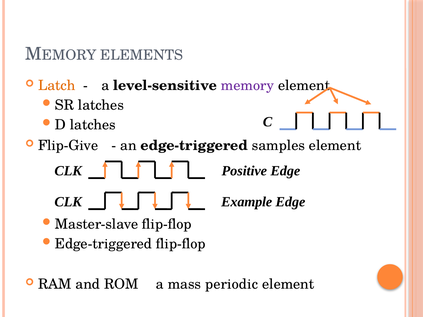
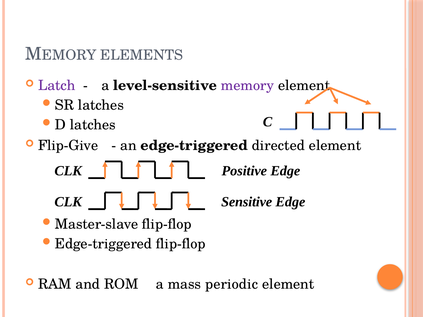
Latch colour: orange -> purple
samples: samples -> directed
Example: Example -> Sensitive
